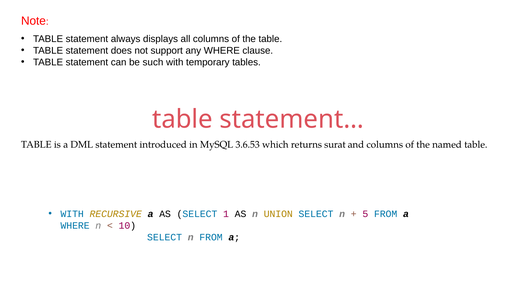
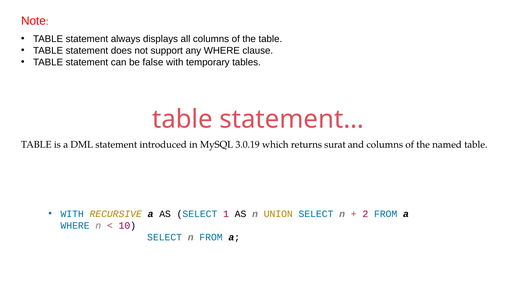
such: such -> false
3.6.53: 3.6.53 -> 3.0.19
5: 5 -> 2
